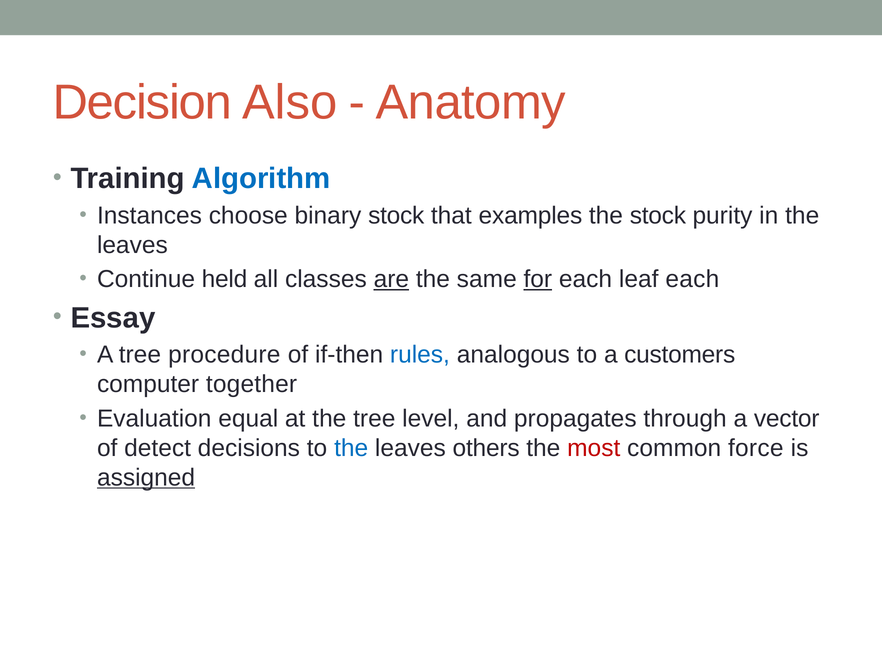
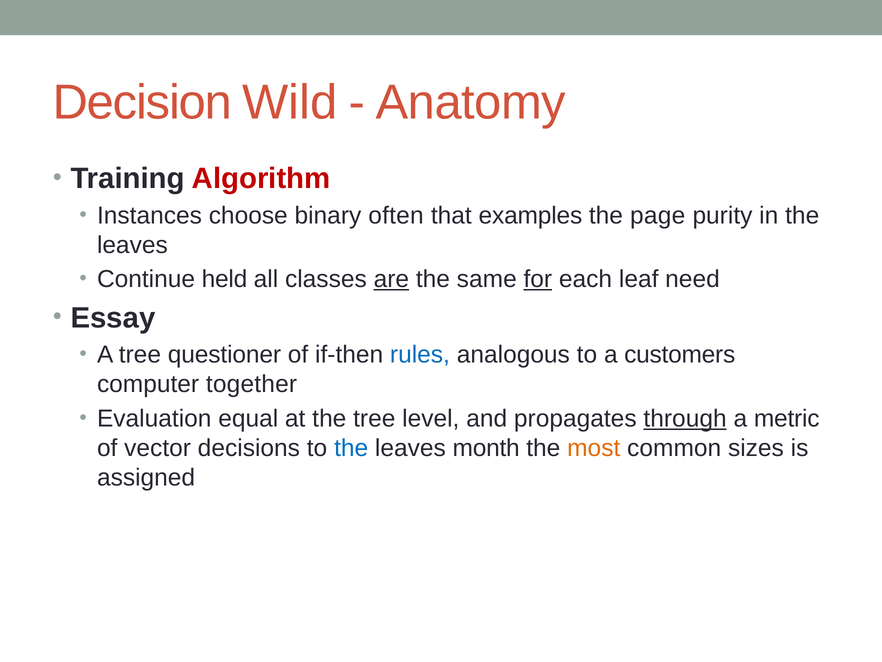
Also: Also -> Wild
Algorithm colour: blue -> red
binary stock: stock -> often
the stock: stock -> page
leaf each: each -> need
procedure: procedure -> questioner
through underline: none -> present
vector: vector -> metric
detect: detect -> vector
others: others -> month
most colour: red -> orange
force: force -> sizes
assigned underline: present -> none
